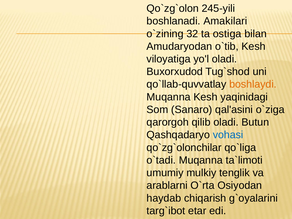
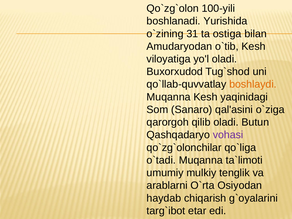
245-yili: 245-yili -> 100-yili
Amakilari: Amakilari -> Yurishida
32: 32 -> 31
vohasi colour: blue -> purple
